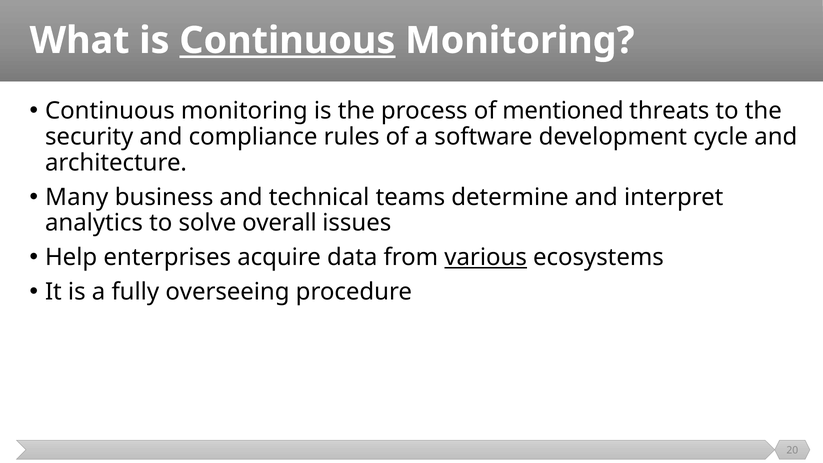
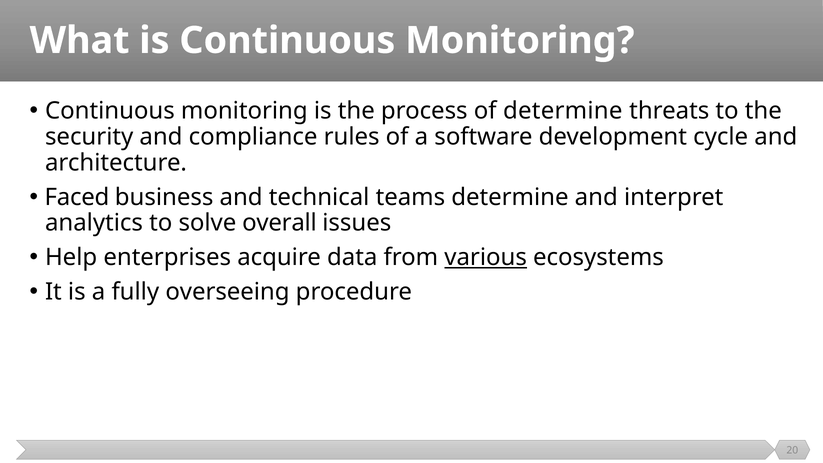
Continuous at (287, 41) underline: present -> none
of mentioned: mentioned -> determine
Many: Many -> Faced
